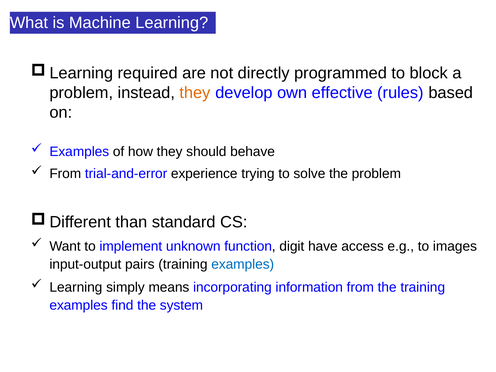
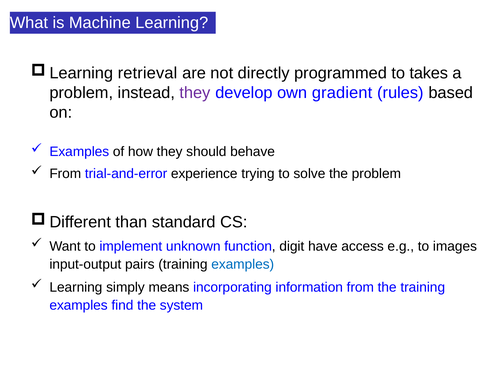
required: required -> retrieval
block: block -> takes
they at (195, 93) colour: orange -> purple
effective: effective -> gradient
